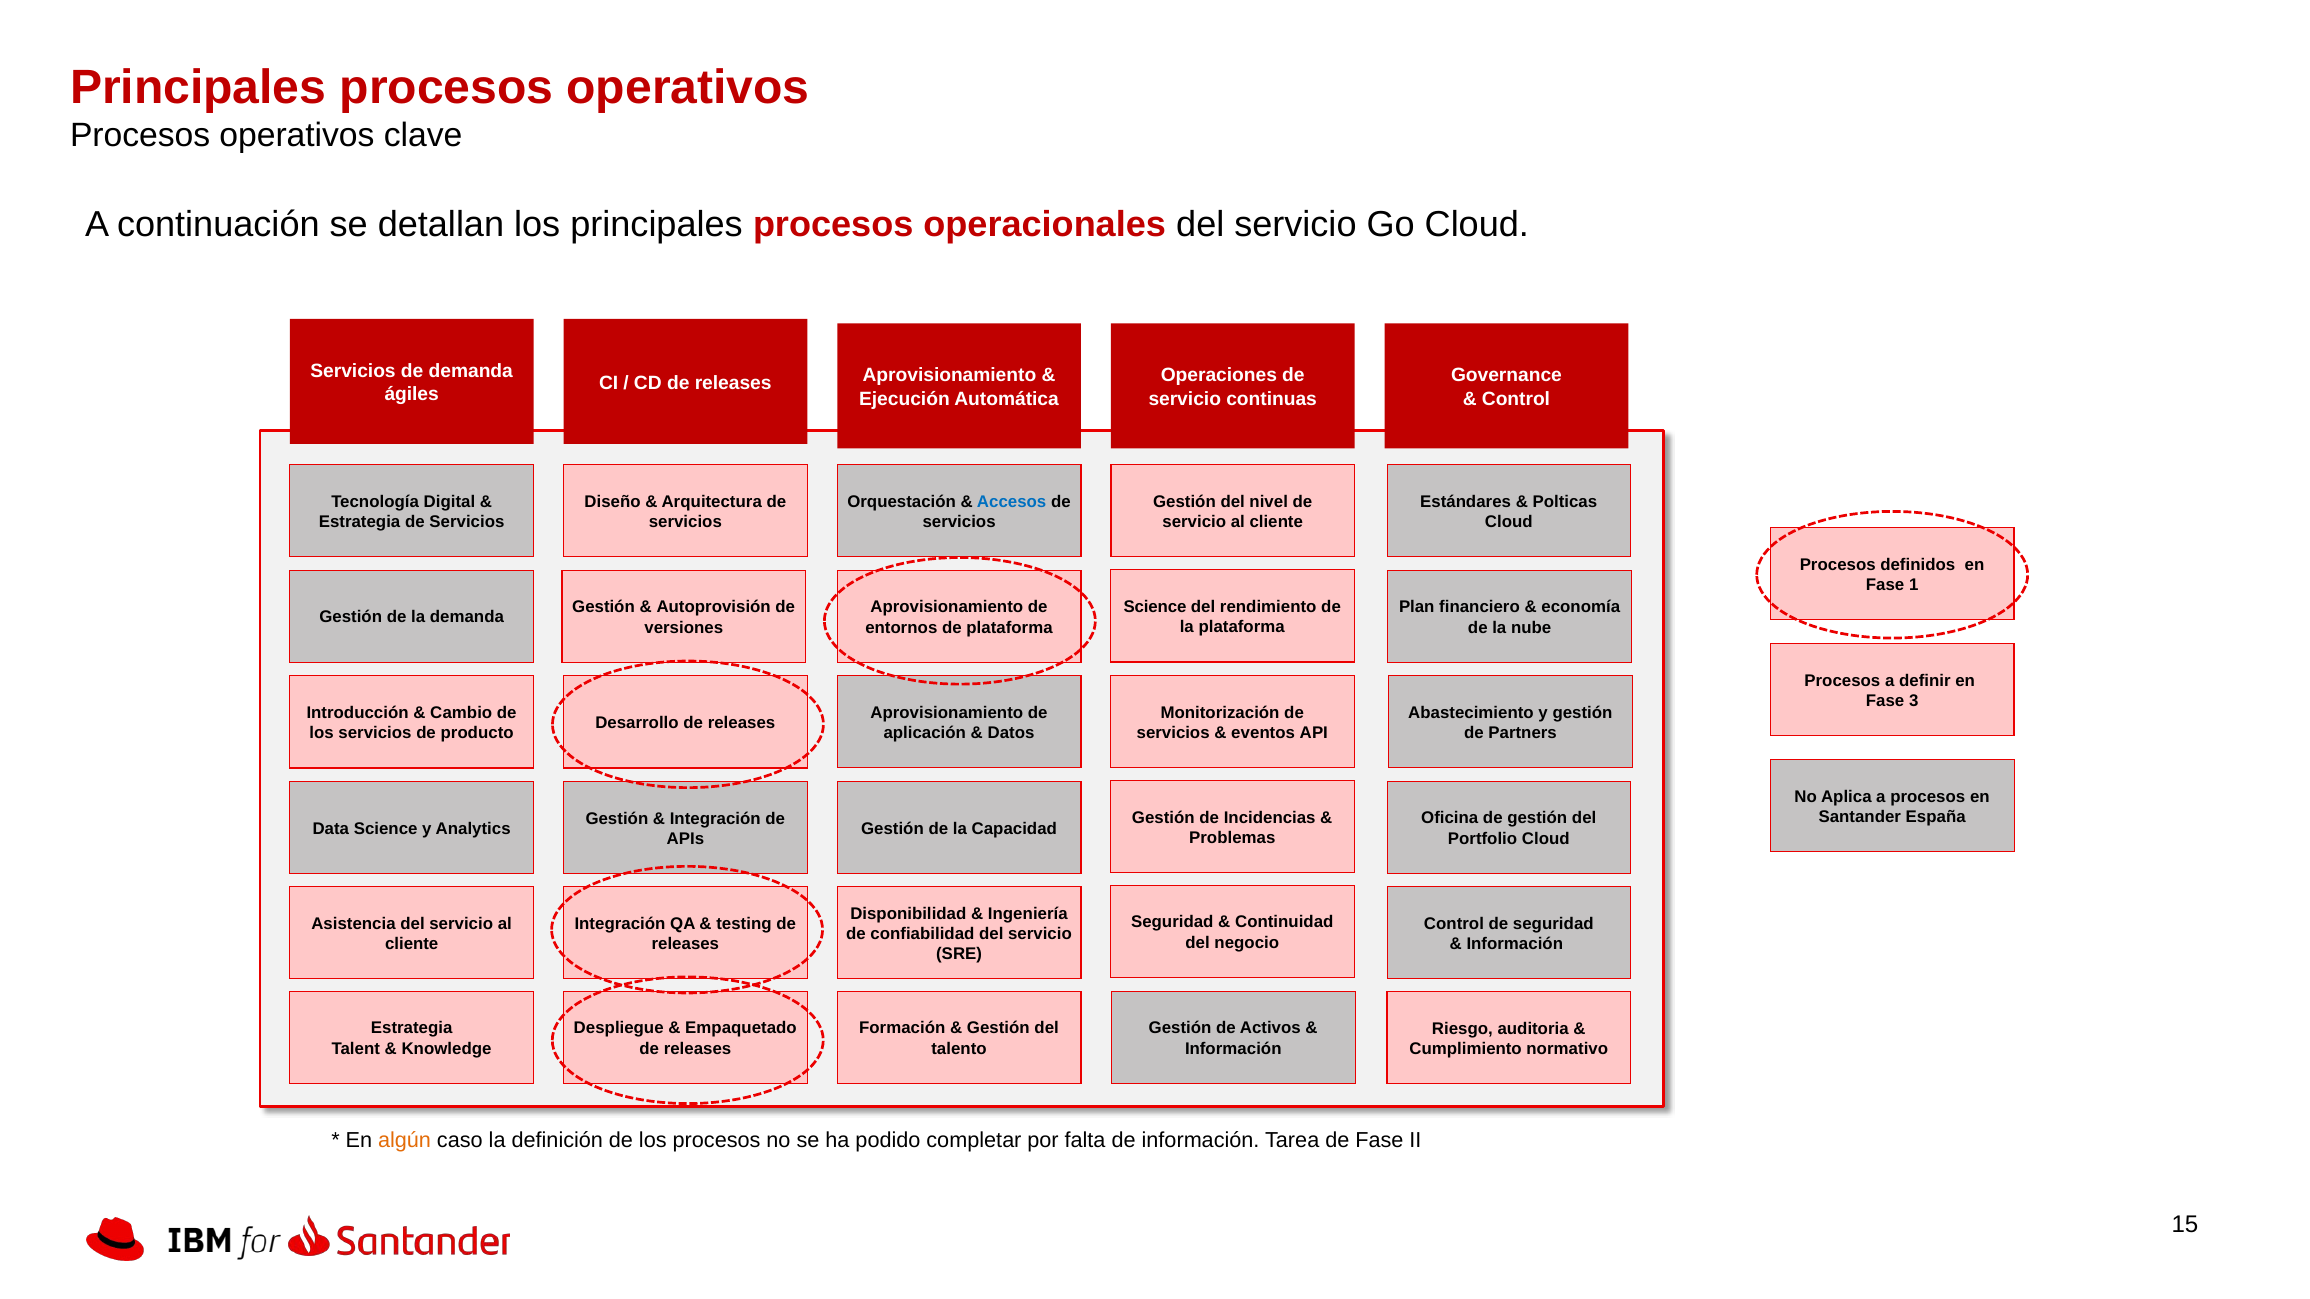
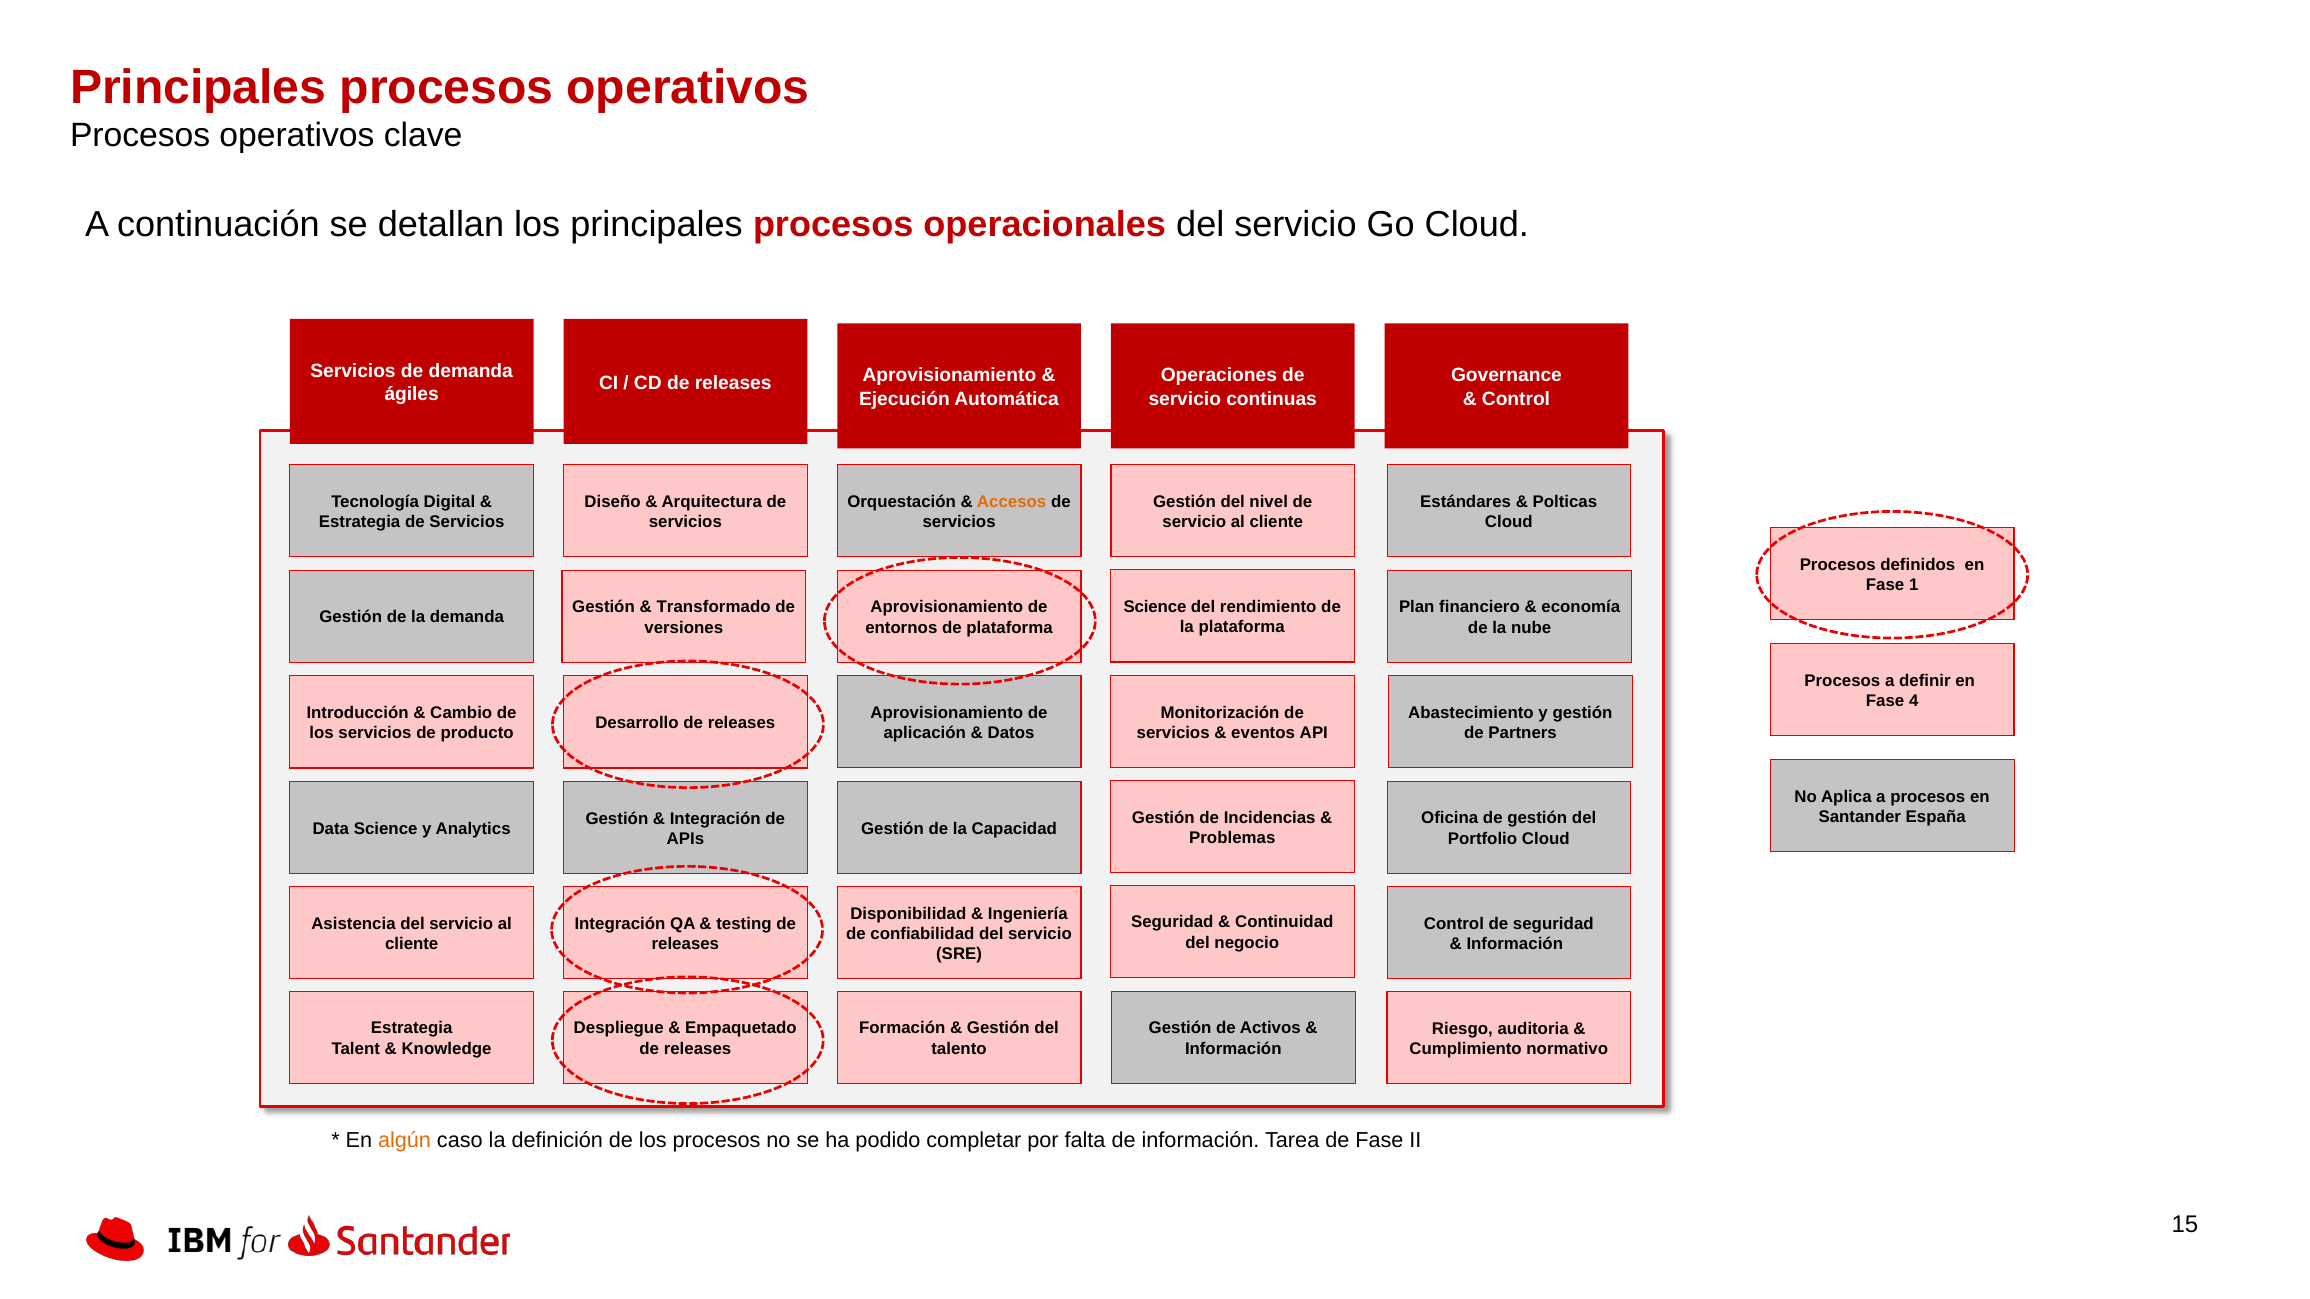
Accesos colour: blue -> orange
Autoprovisión: Autoprovisión -> Transformado
3: 3 -> 4
